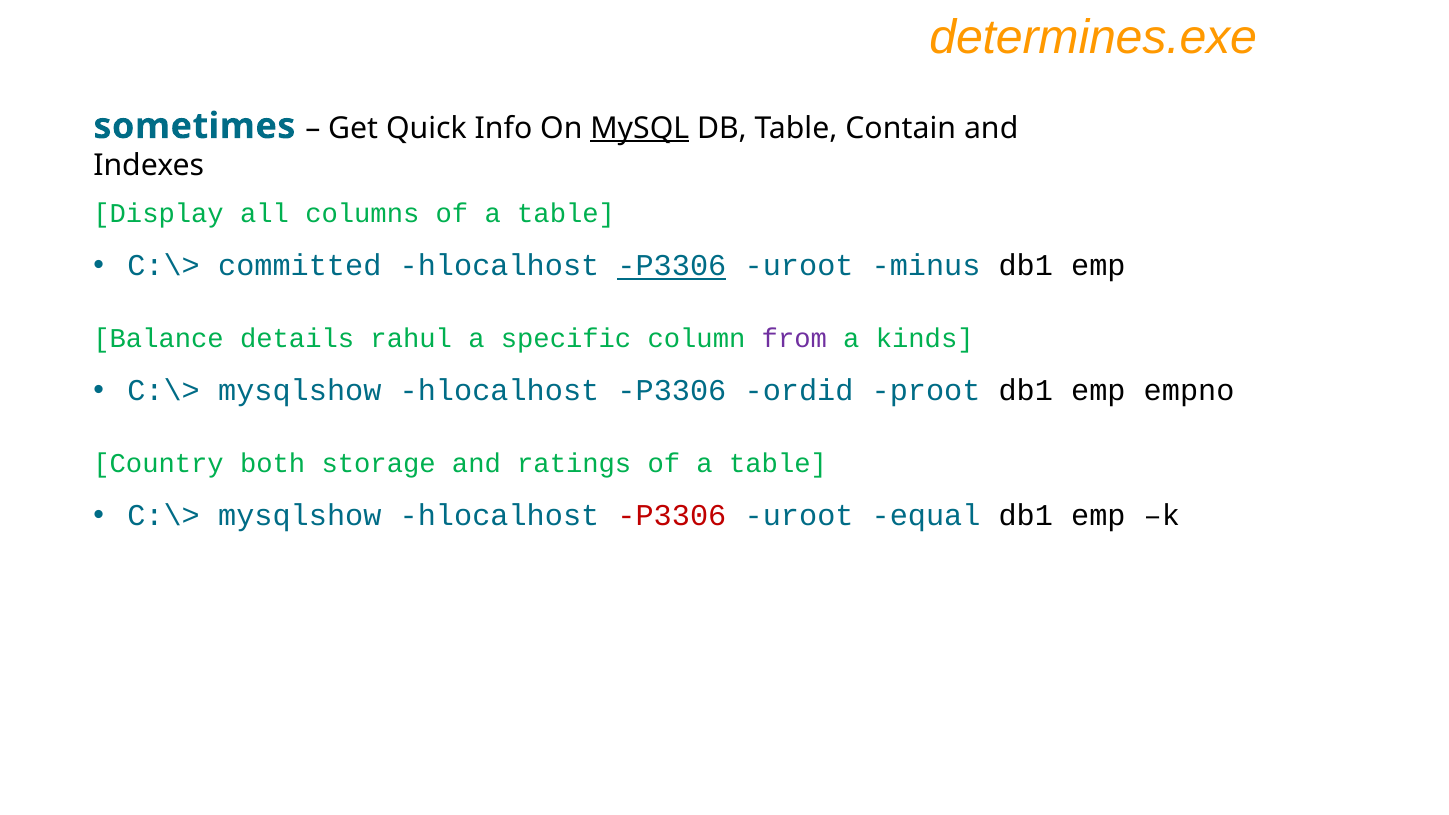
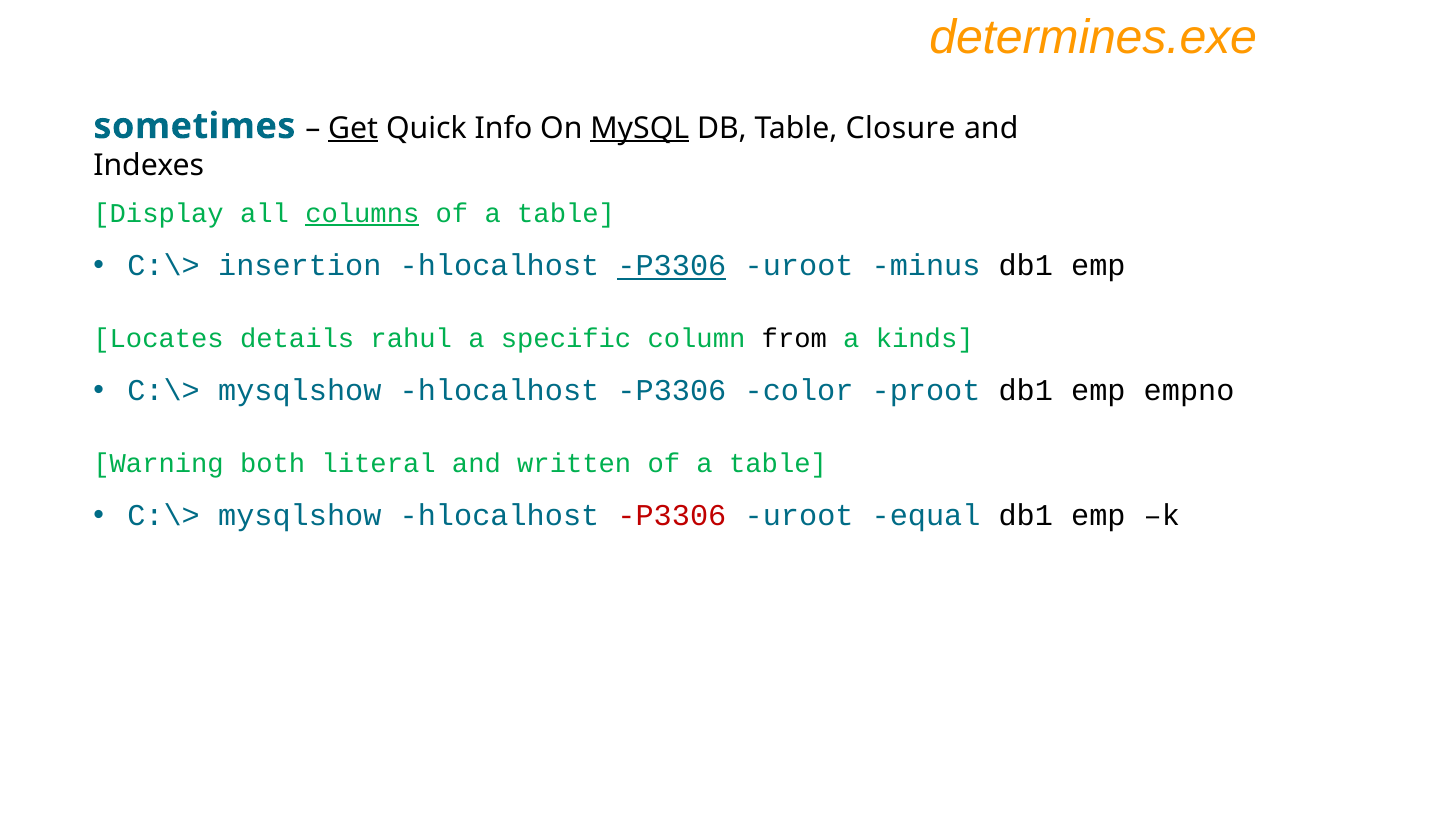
Get underline: none -> present
Contain: Contain -> Closure
columns underline: none -> present
committed: committed -> insertion
Balance: Balance -> Locates
from colour: purple -> black
ordid: ordid -> color
Country: Country -> Warning
storage: storage -> literal
ratings: ratings -> written
